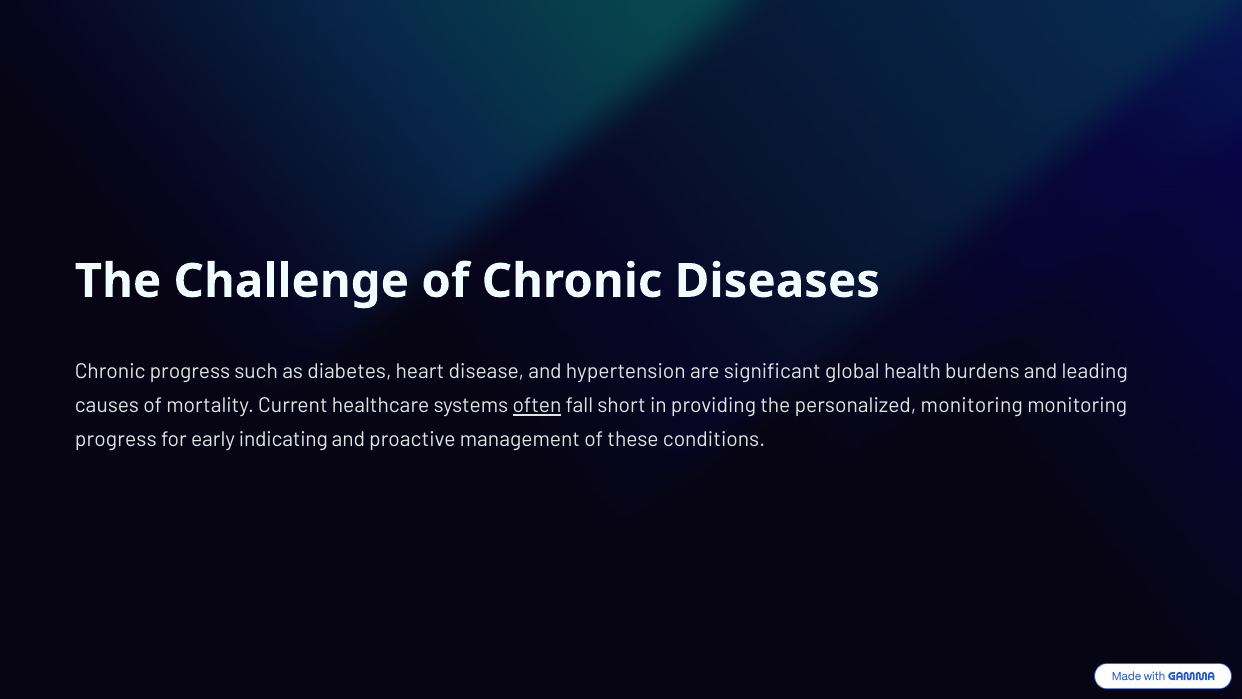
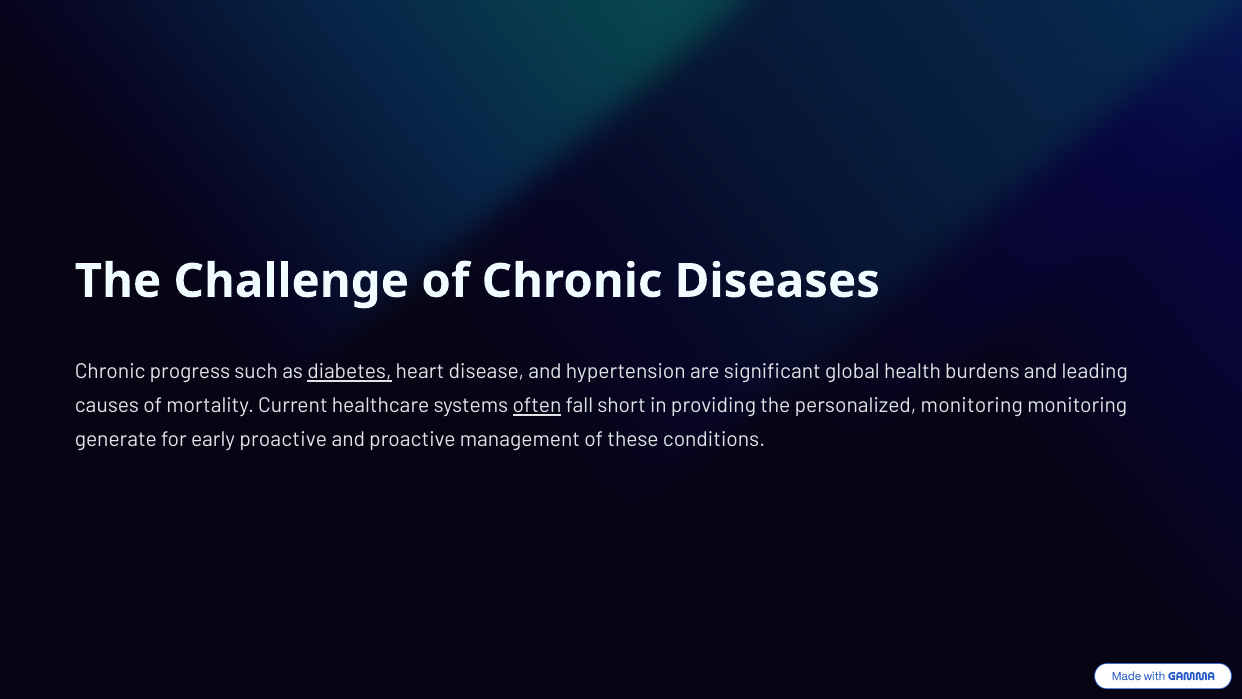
diabetes underline: none -> present
progress at (116, 440): progress -> generate
early indicating: indicating -> proactive
